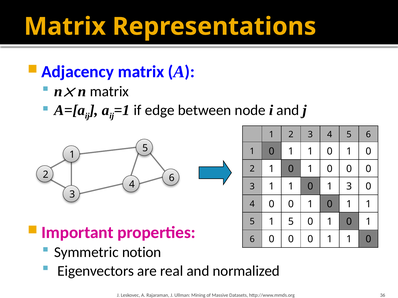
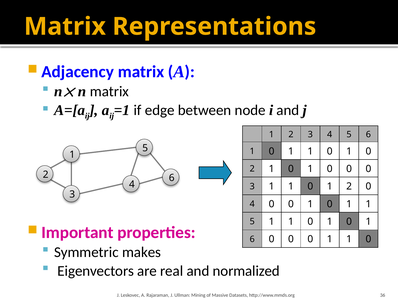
0 1 3: 3 -> 2
5 1 5: 5 -> 1
notion: notion -> makes
